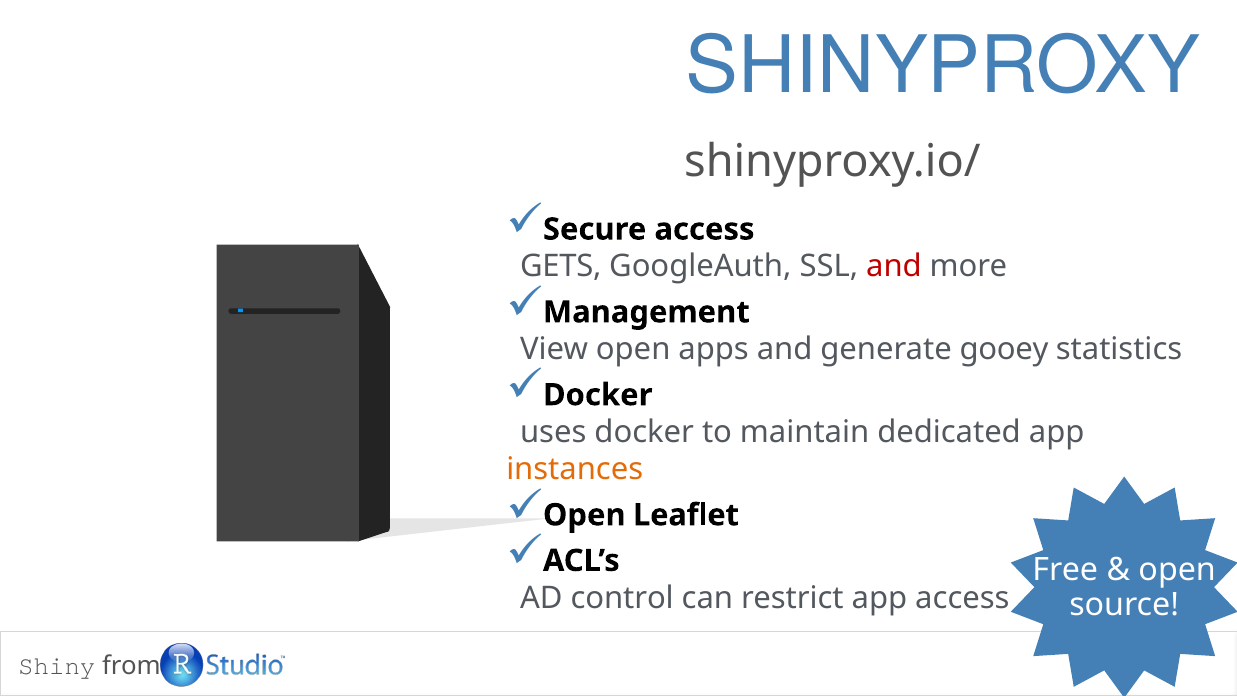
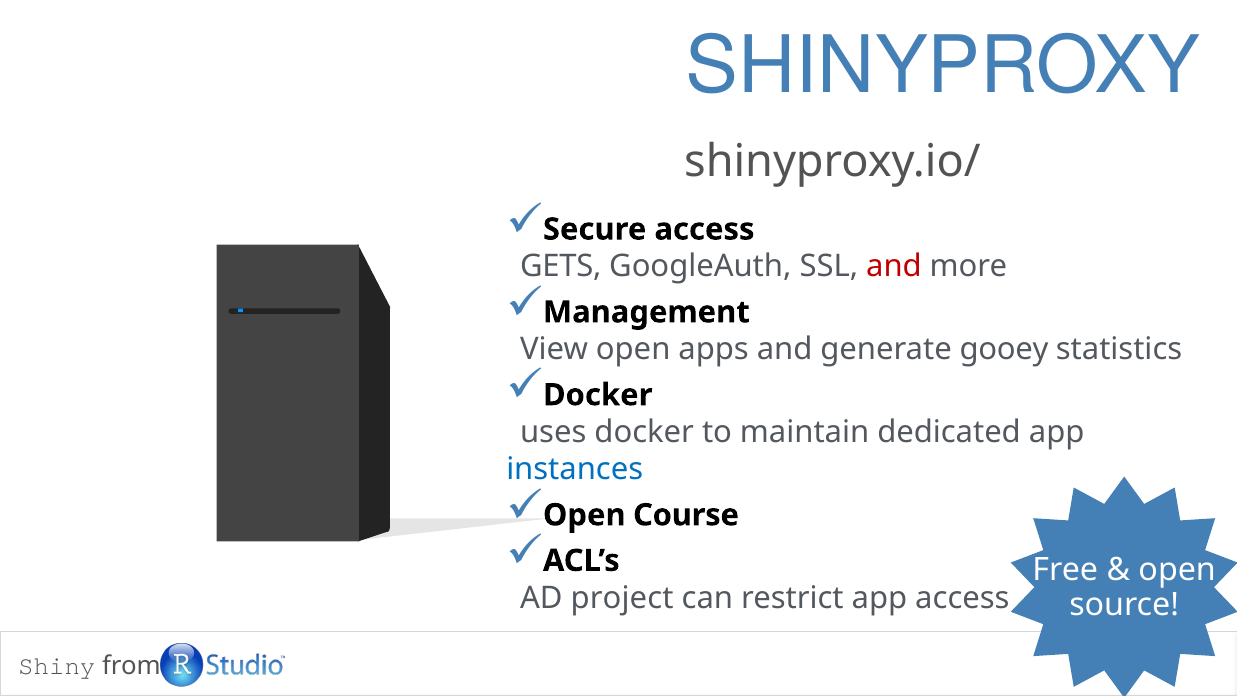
instances colour: orange -> blue
Leaflet: Leaflet -> Course
control: control -> project
